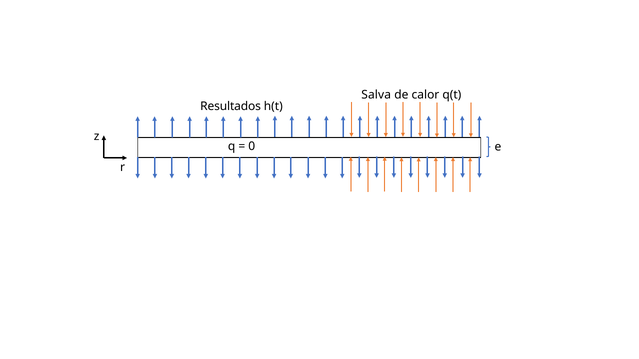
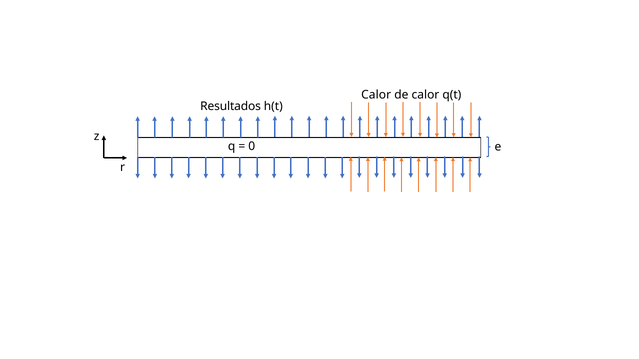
Salva at (376, 95): Salva -> Calor
